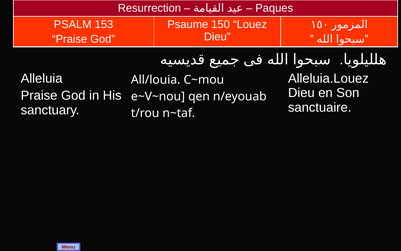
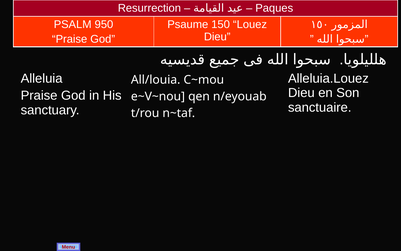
153: 153 -> 950
